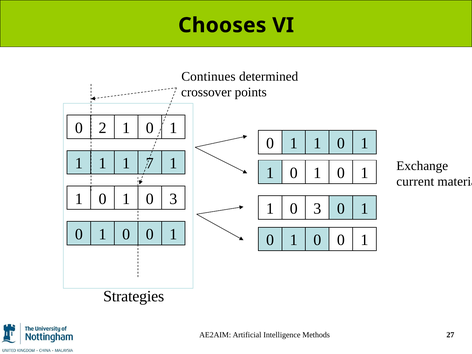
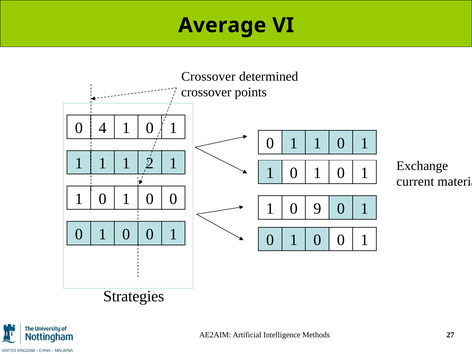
Chooses: Chooses -> Average
Continues at (208, 77): Continues -> Crossover
2: 2 -> 4
7: 7 -> 2
3 at (173, 199): 3 -> 0
3 at (317, 209): 3 -> 9
